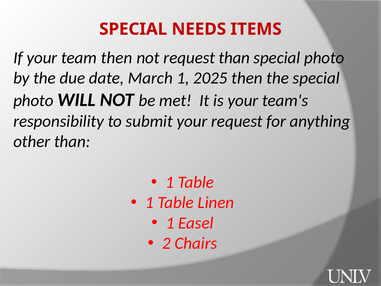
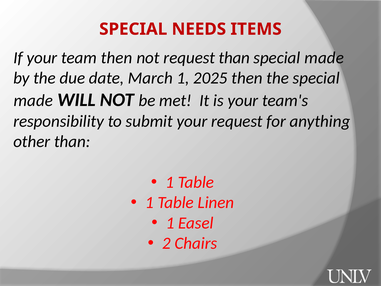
photo at (324, 58): photo -> made
photo at (33, 100): photo -> made
